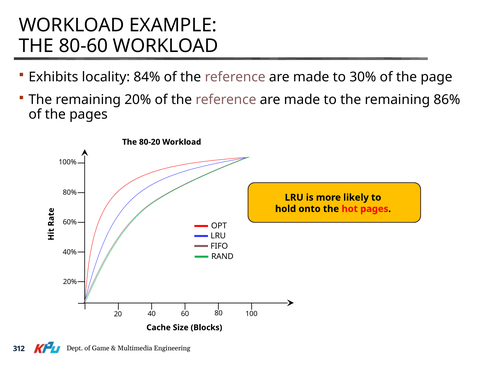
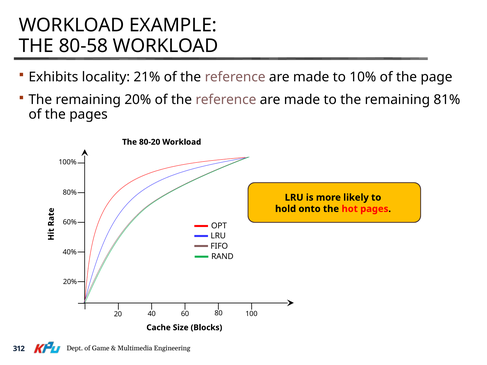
80-60: 80-60 -> 80-58
84%: 84% -> 21%
30%: 30% -> 10%
86%: 86% -> 81%
